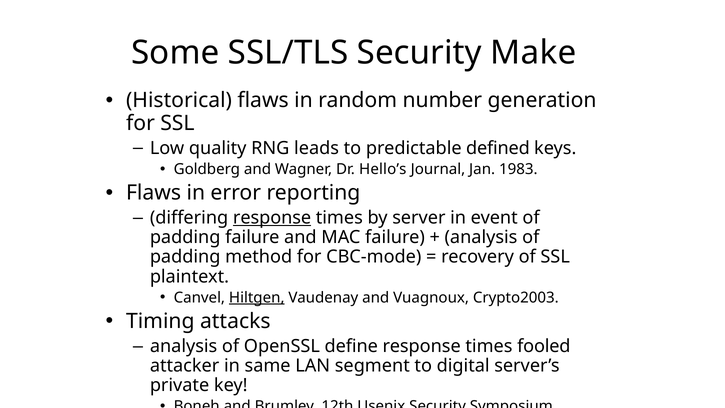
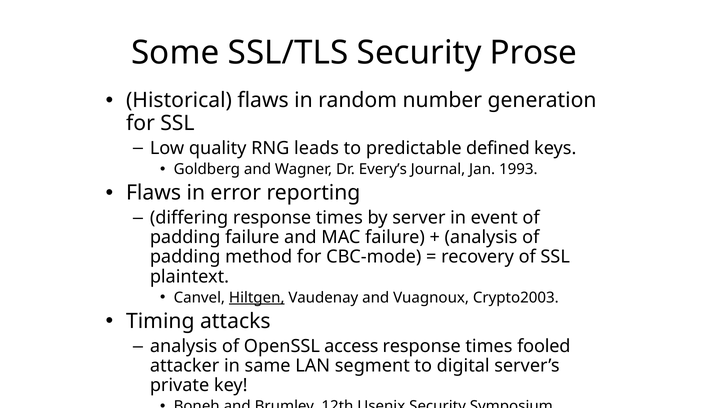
Make: Make -> Prose
Hello’s: Hello’s -> Every’s
1983: 1983 -> 1993
response at (272, 218) underline: present -> none
define: define -> access
